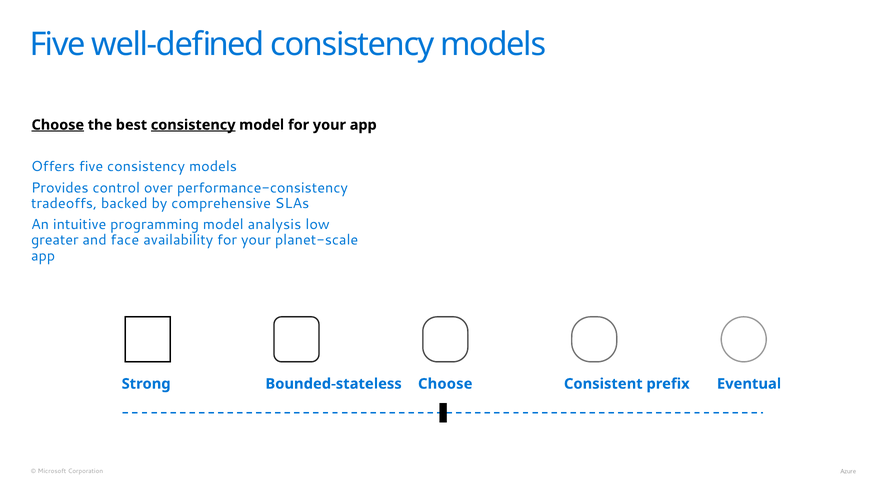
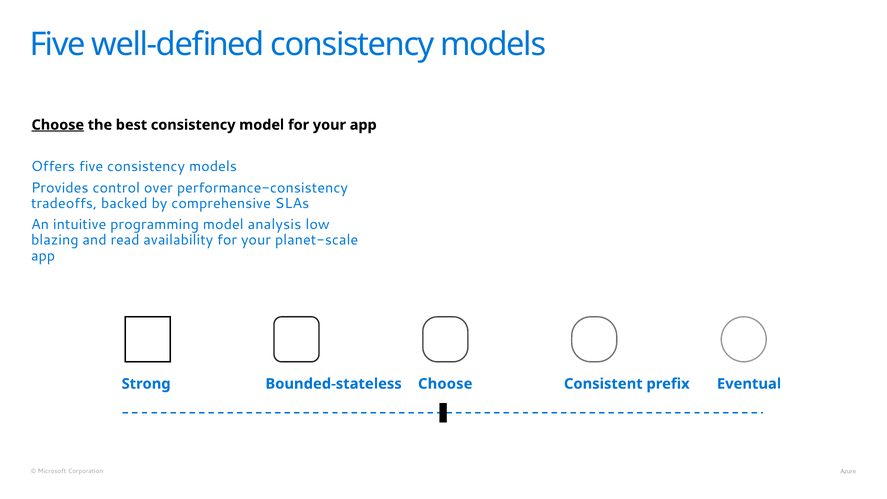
consistency at (193, 125) underline: present -> none
greater: greater -> blazing
face: face -> read
